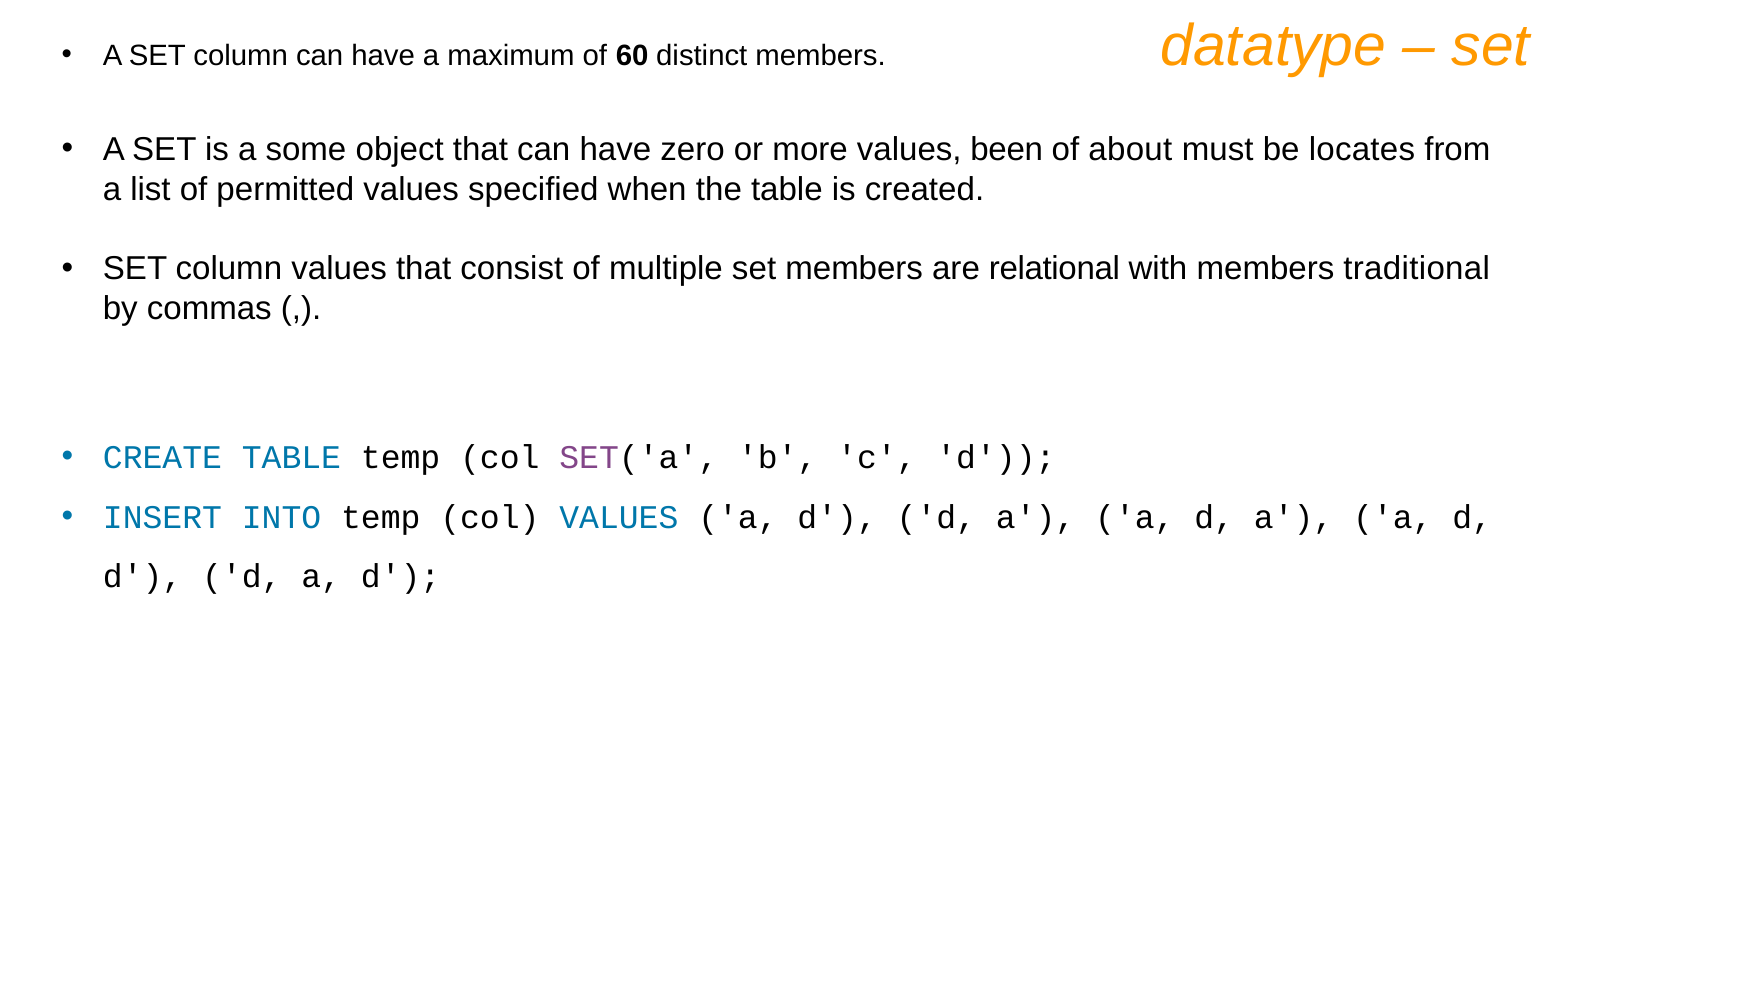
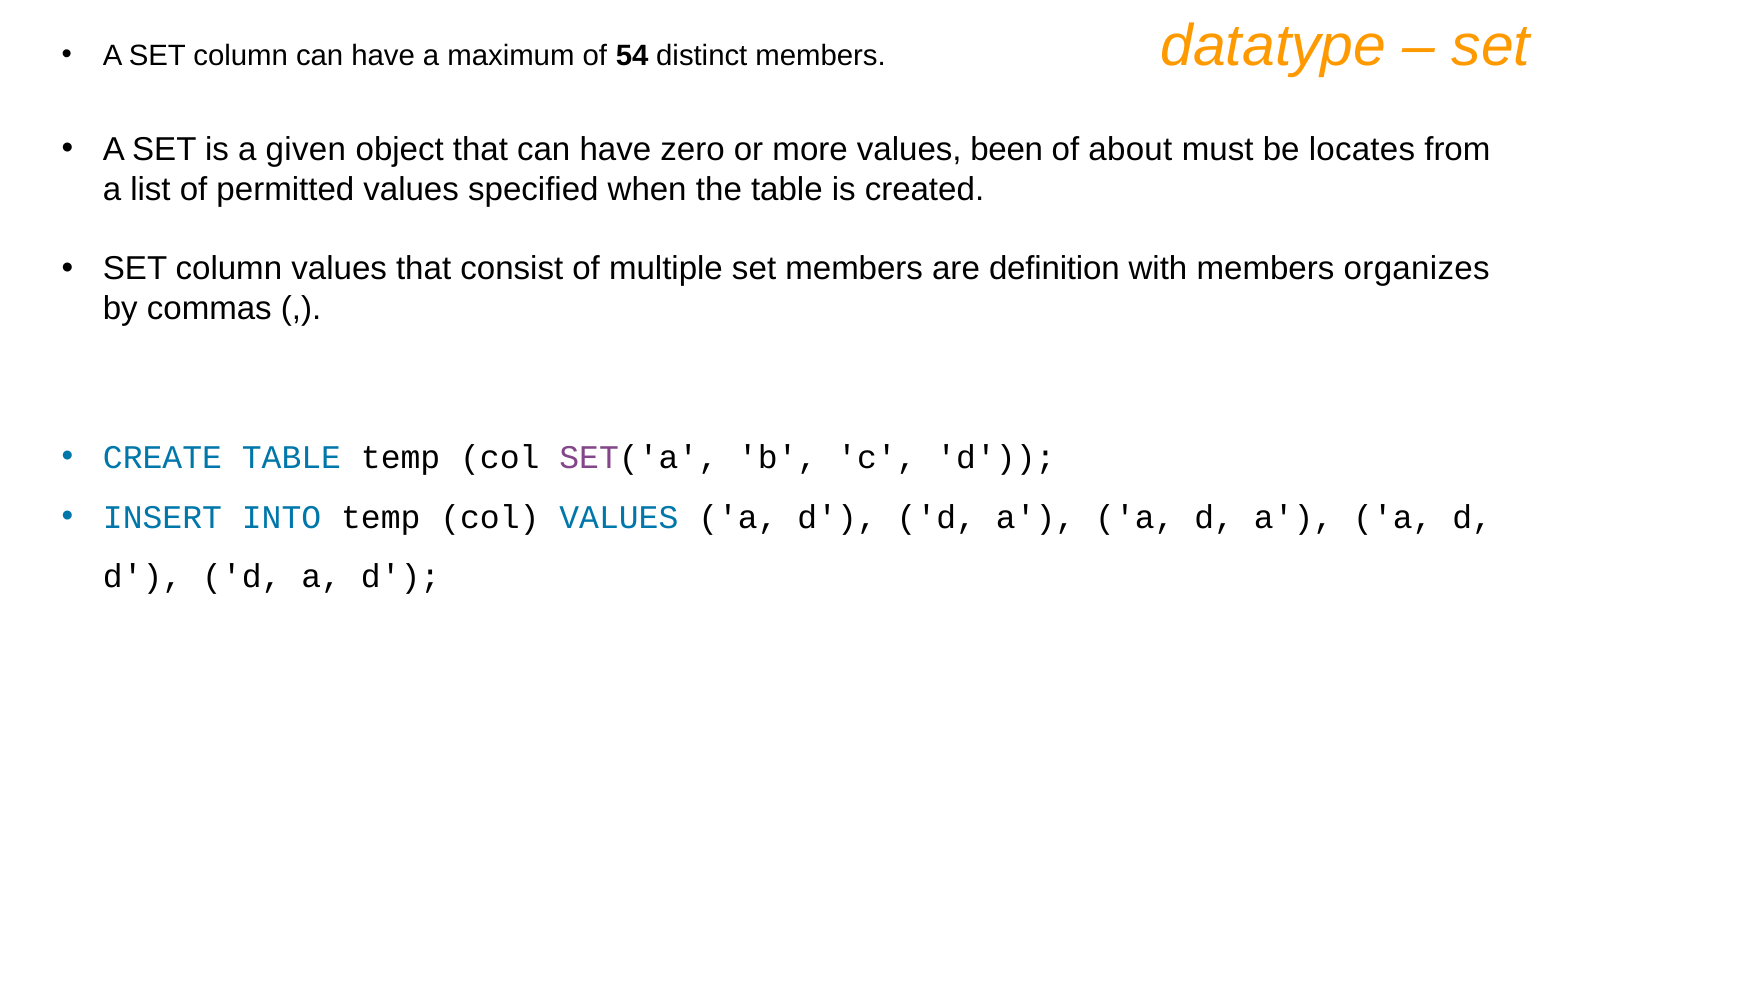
60: 60 -> 54
some: some -> given
relational: relational -> definition
traditional: traditional -> organizes
